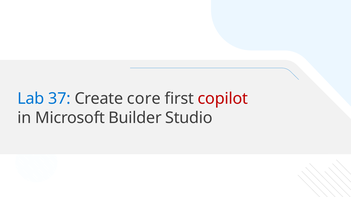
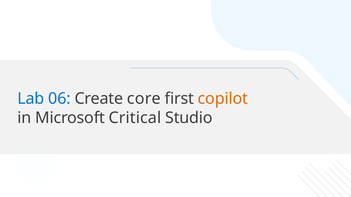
37: 37 -> 06
copilot colour: red -> orange
Builder: Builder -> Critical
